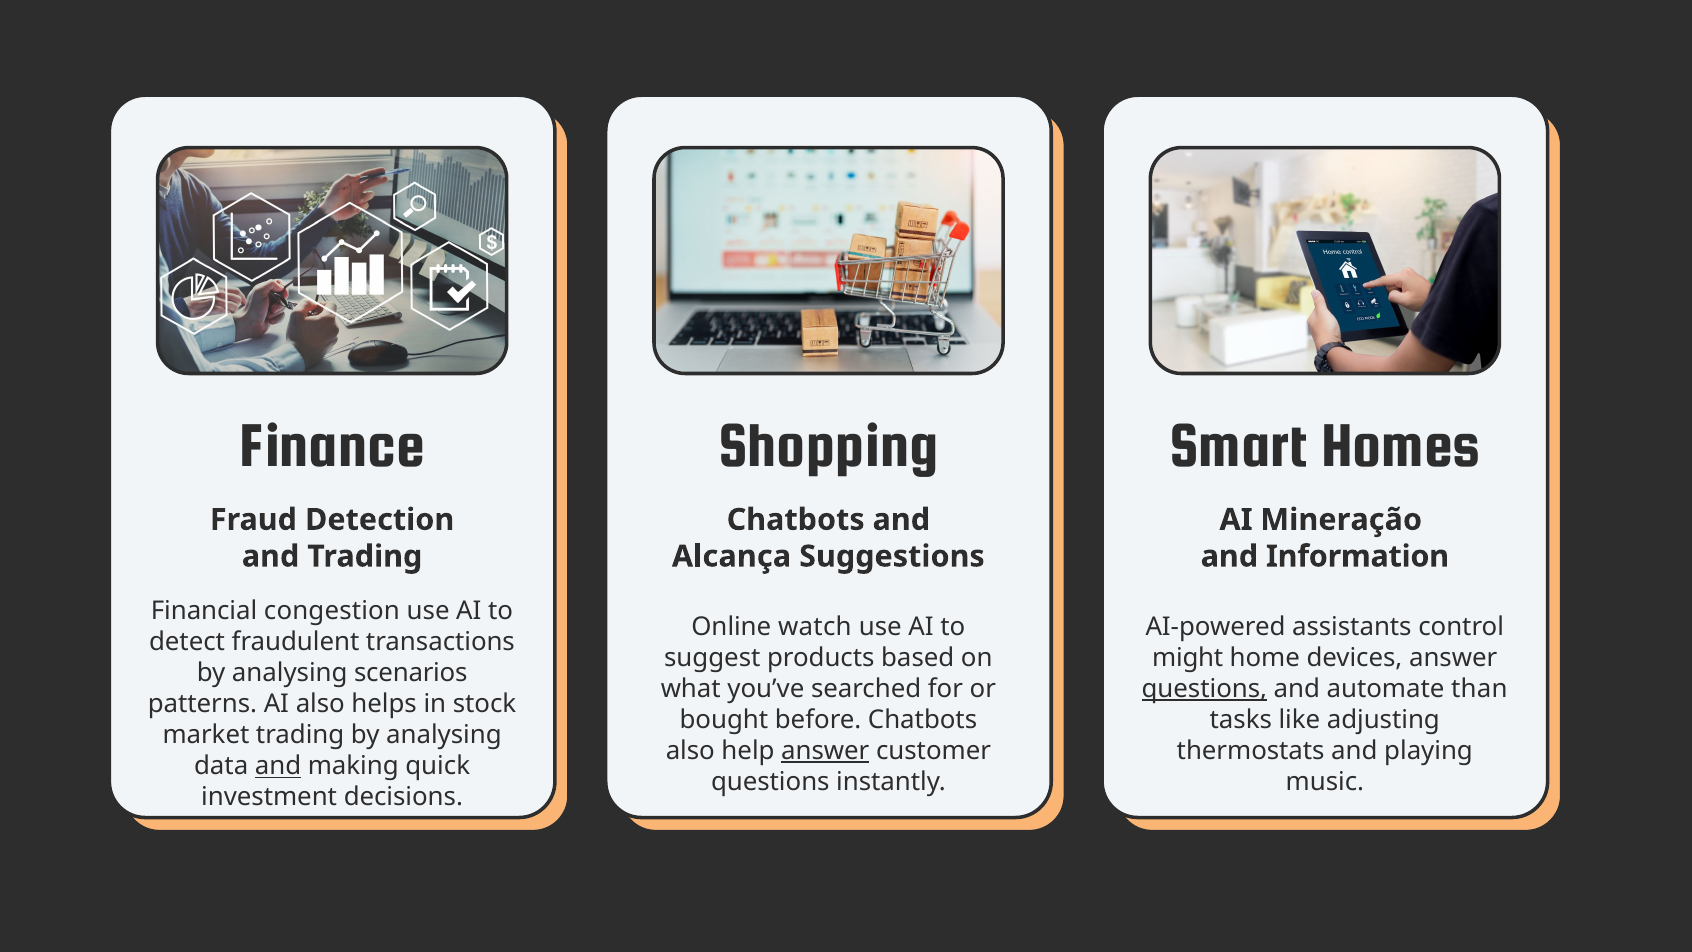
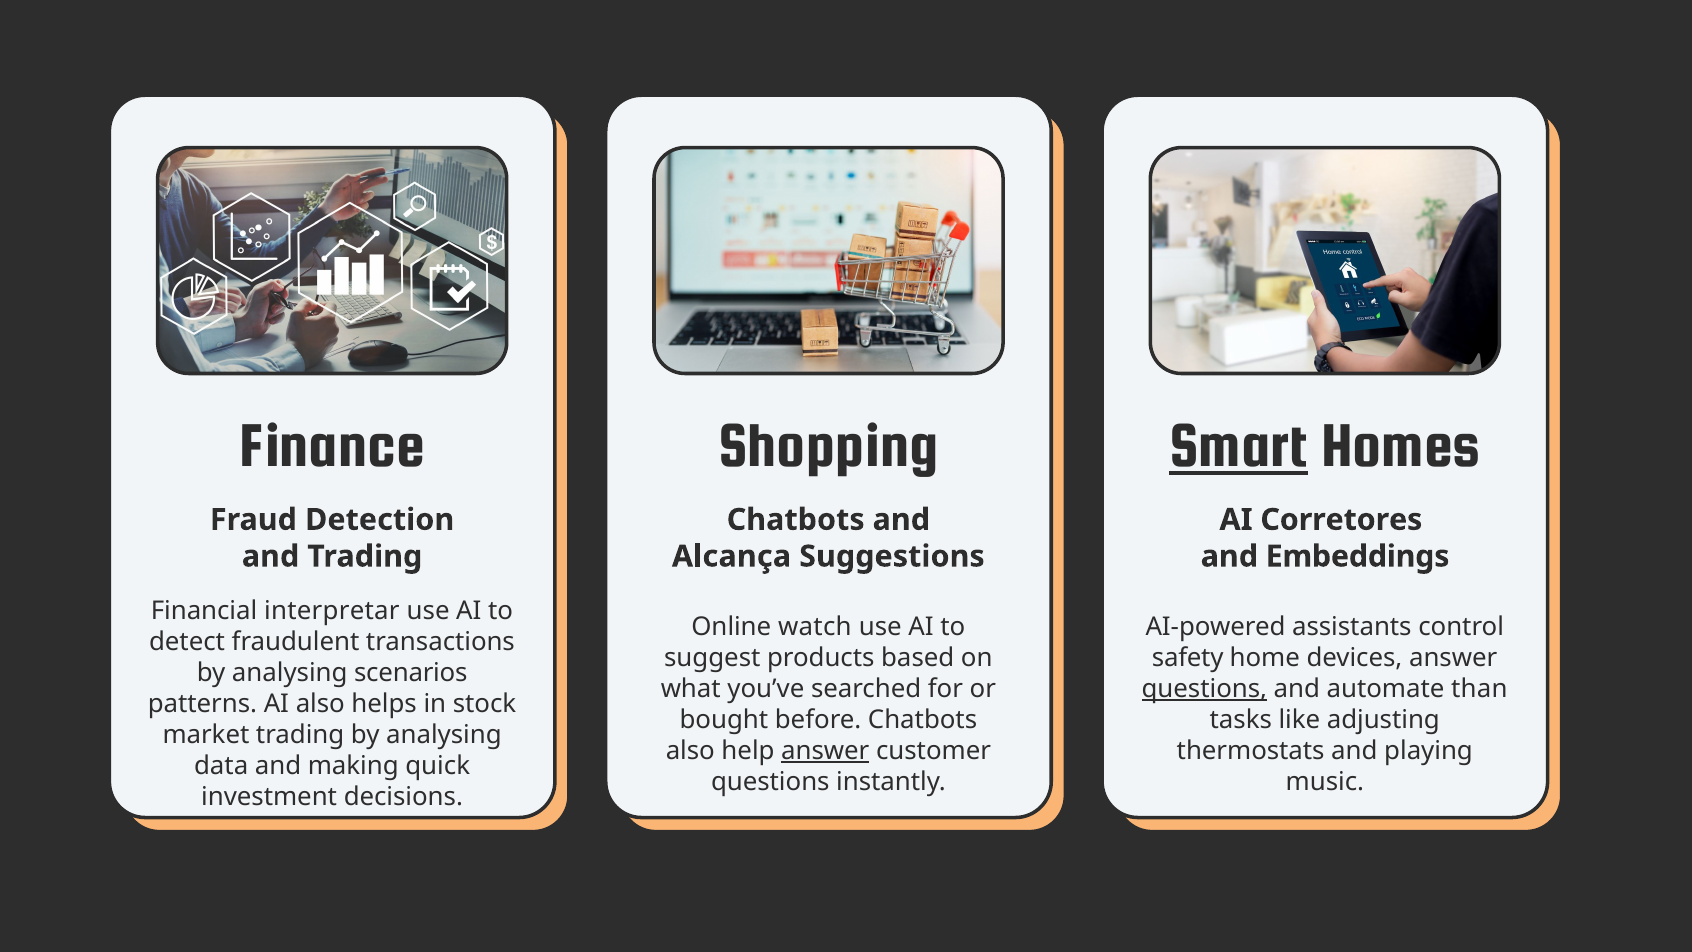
Smart underline: none -> present
Mineração: Mineração -> Corretores
Information: Information -> Embeddings
congestion: congestion -> interpretar
might: might -> safety
and at (278, 766) underline: present -> none
